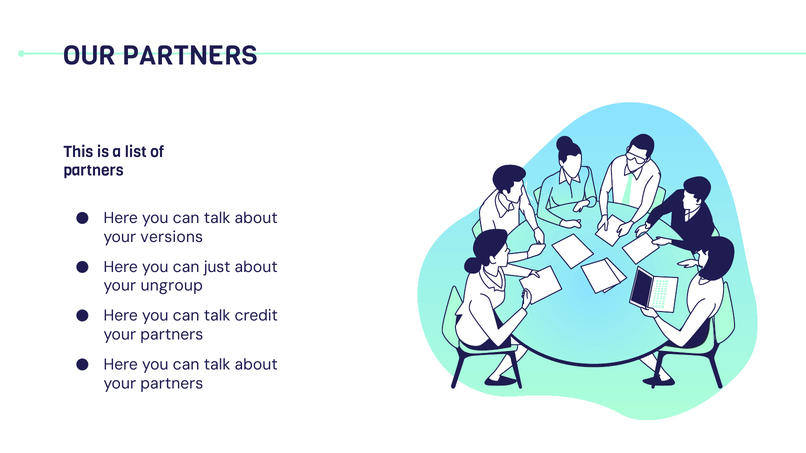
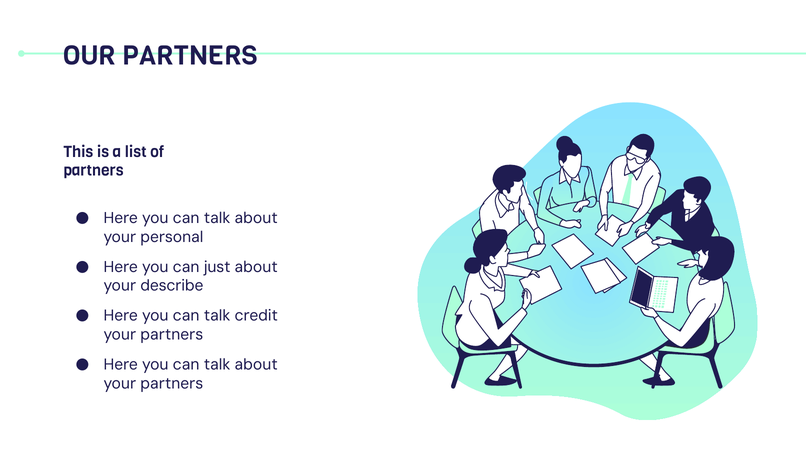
versions: versions -> personal
ungroup: ungroup -> describe
